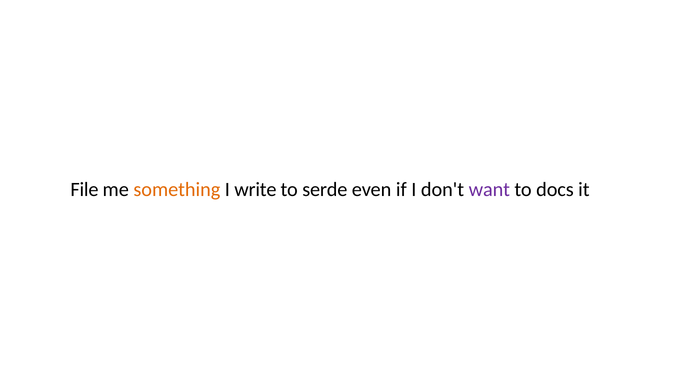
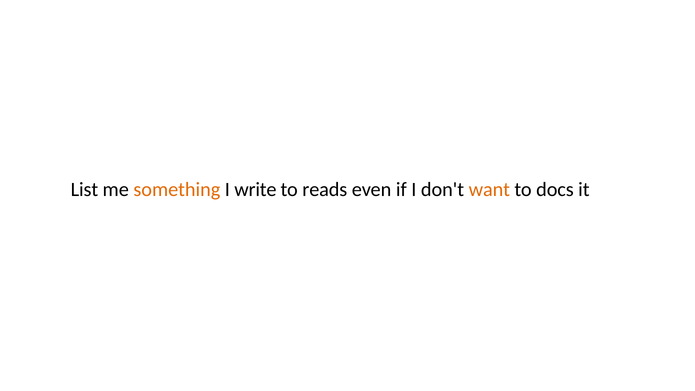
File: File -> List
serde: serde -> reads
want colour: purple -> orange
